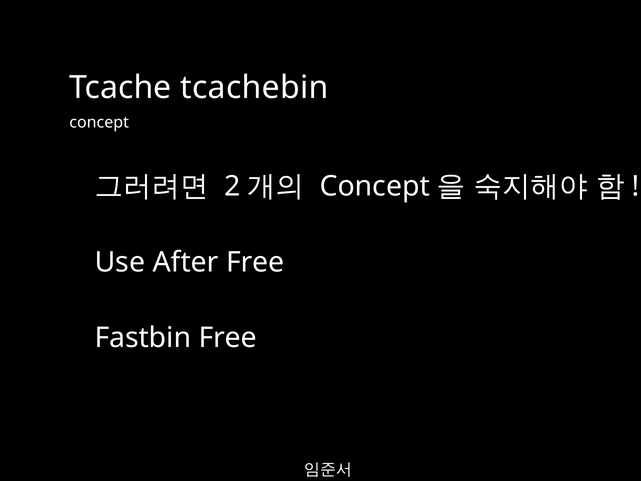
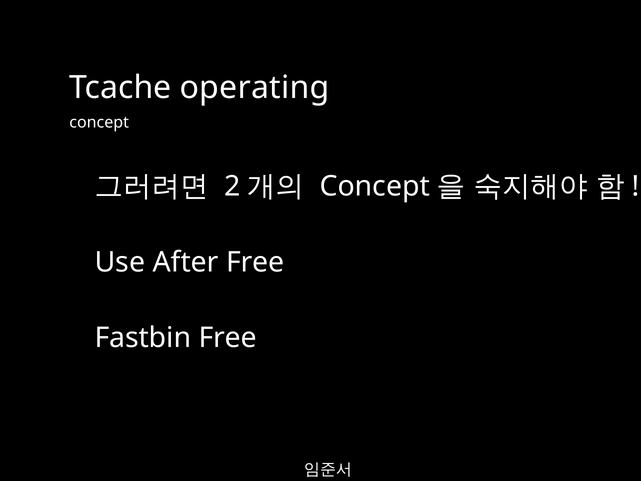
tcachebin: tcachebin -> operating
